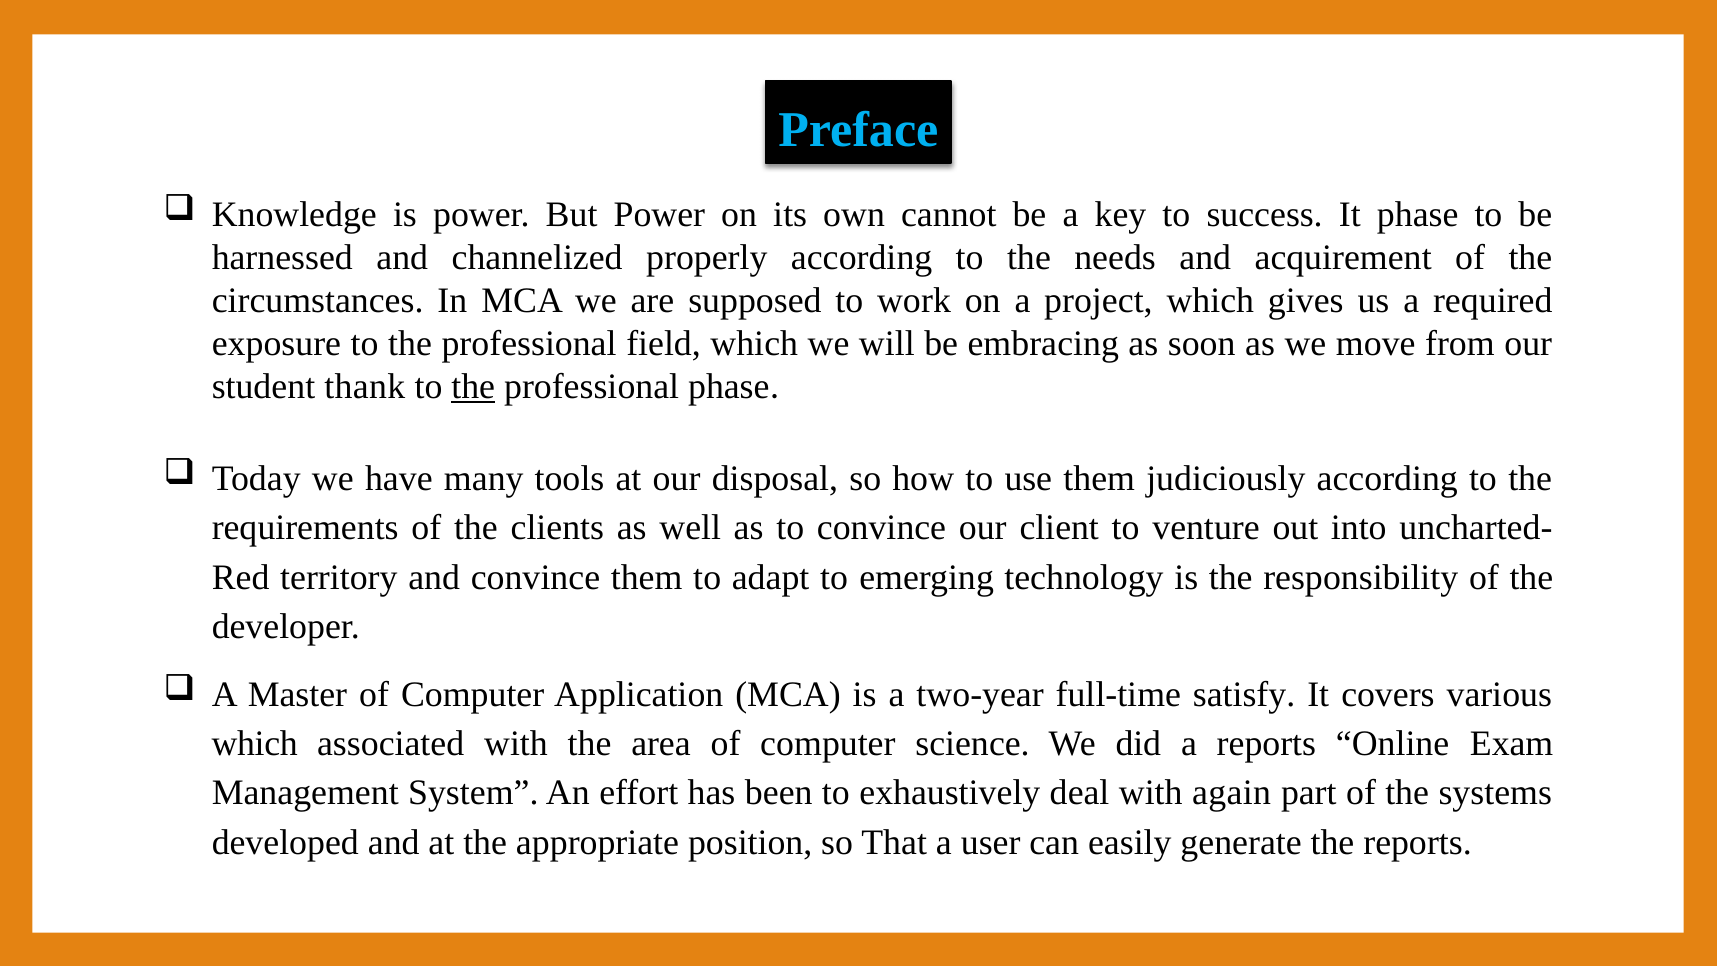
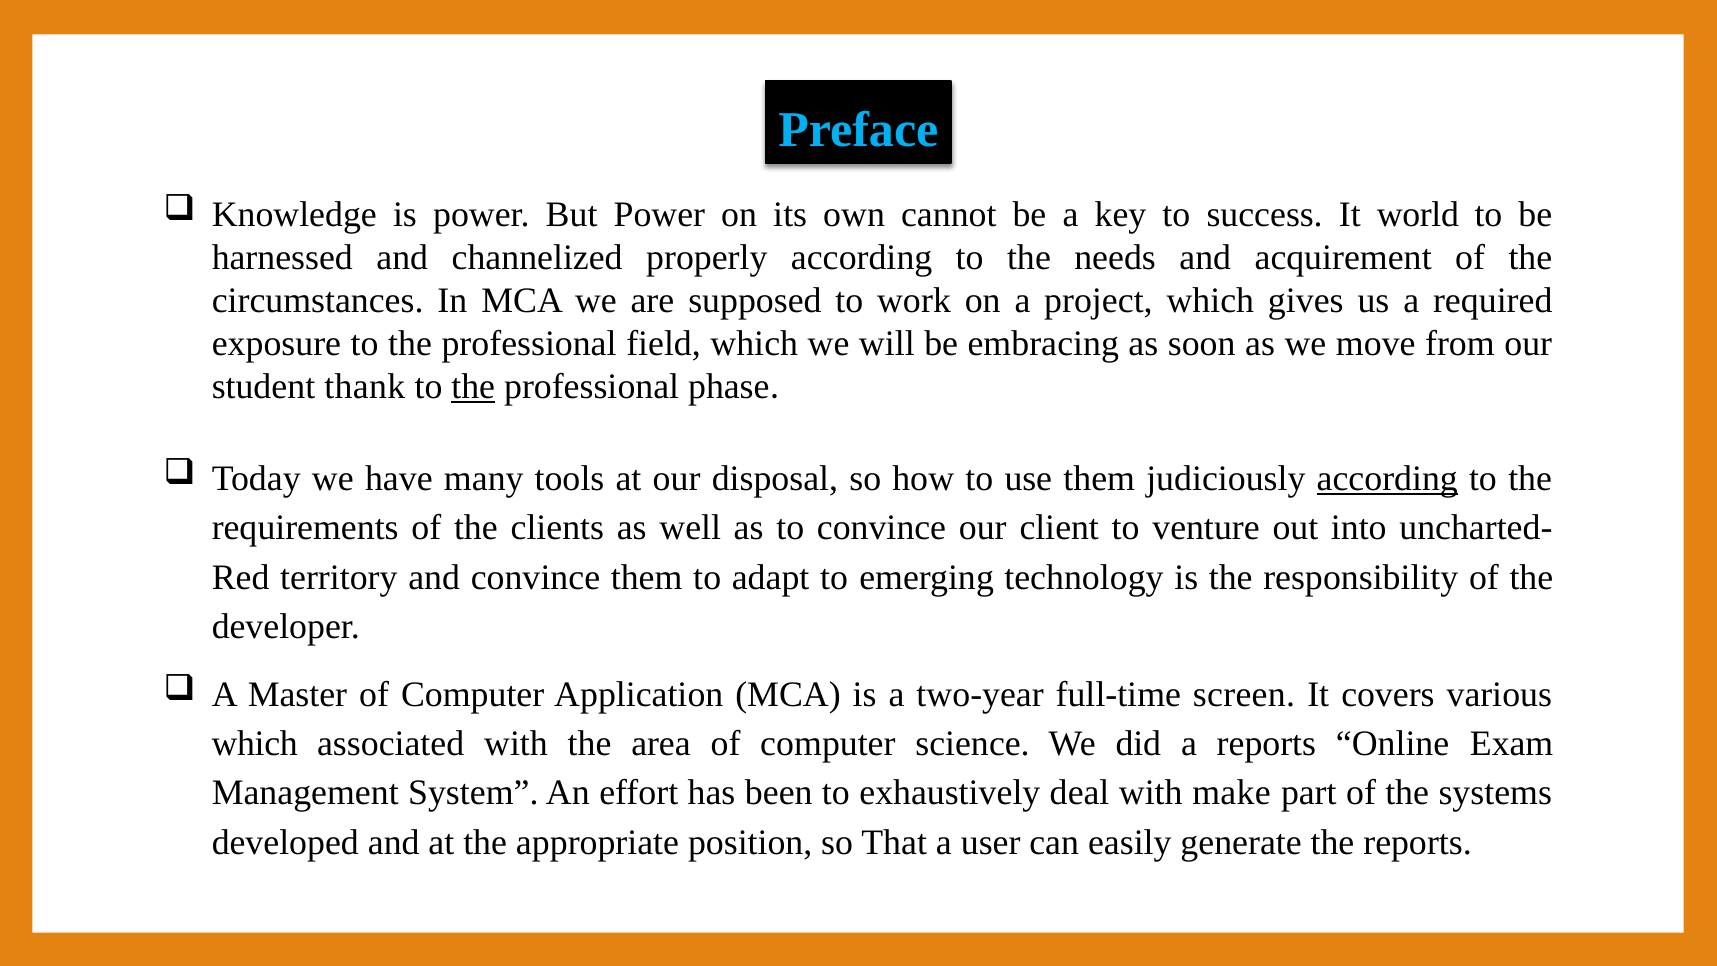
It phase: phase -> world
according at (1387, 479) underline: none -> present
satisfy: satisfy -> screen
again: again -> make
